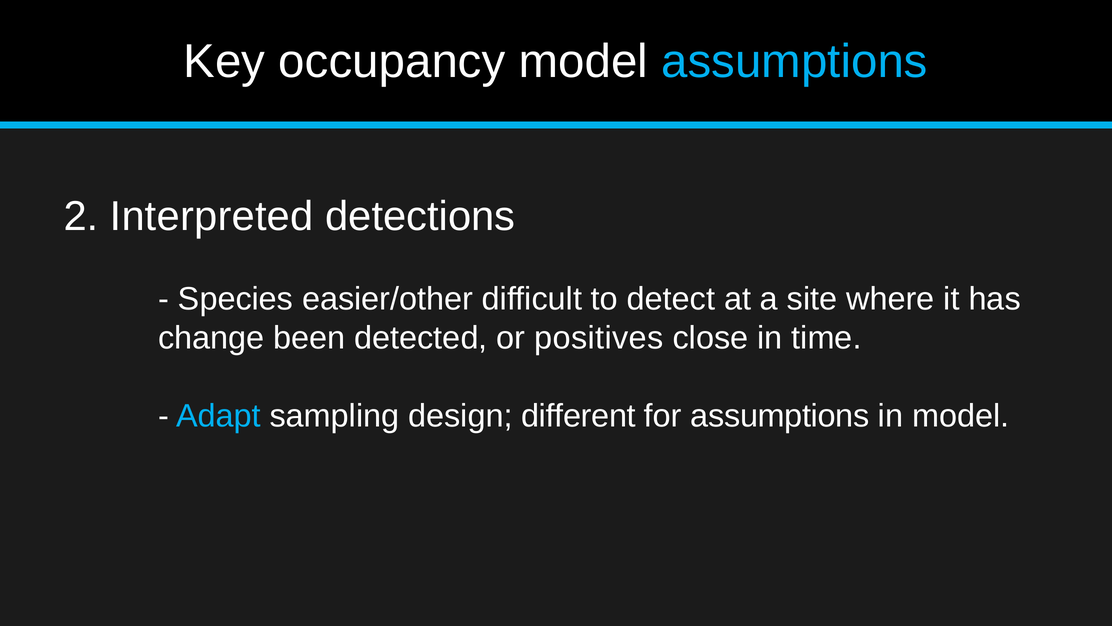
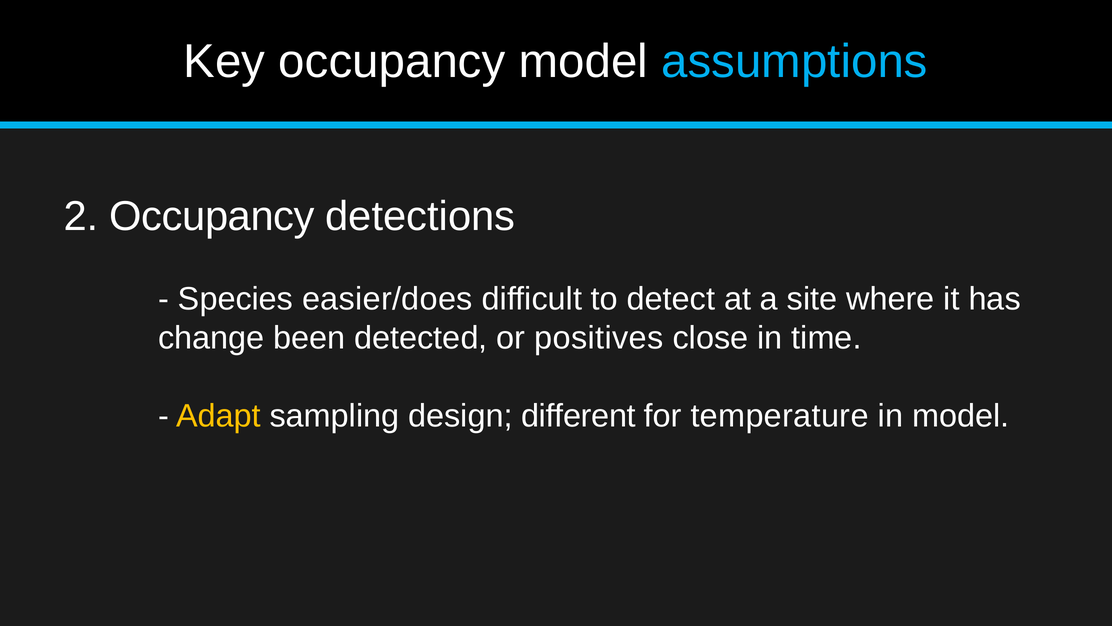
2 Interpreted: Interpreted -> Occupancy
easier/other: easier/other -> easier/does
Adapt colour: light blue -> yellow
for assumptions: assumptions -> temperature
